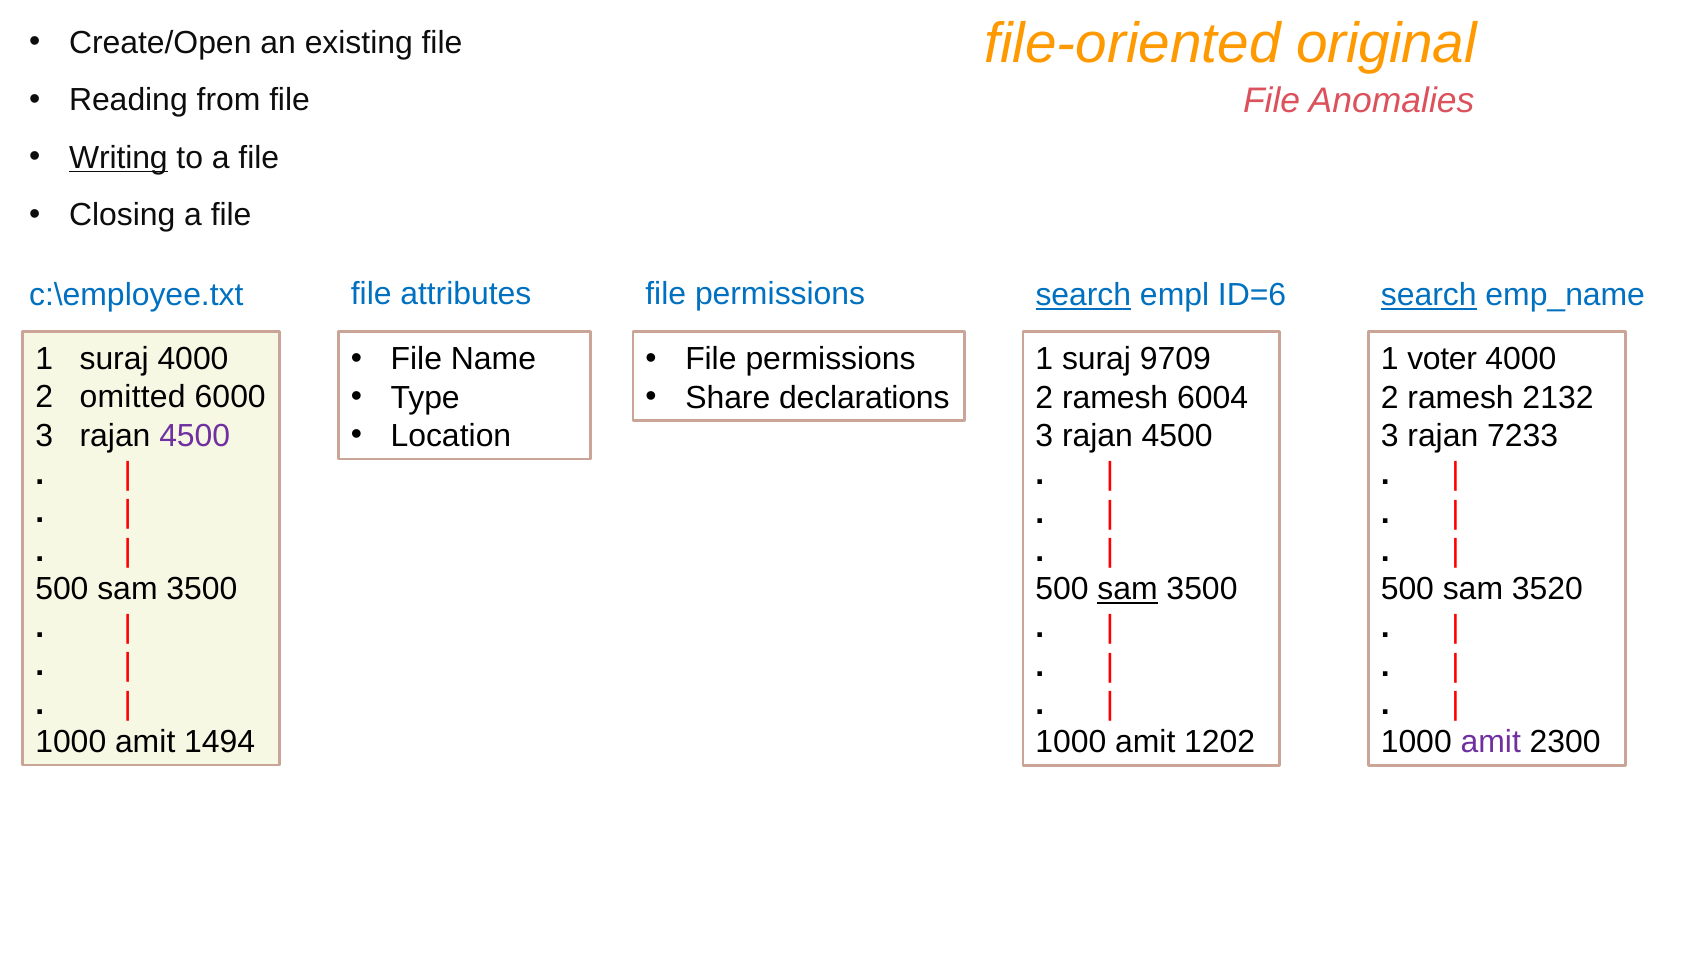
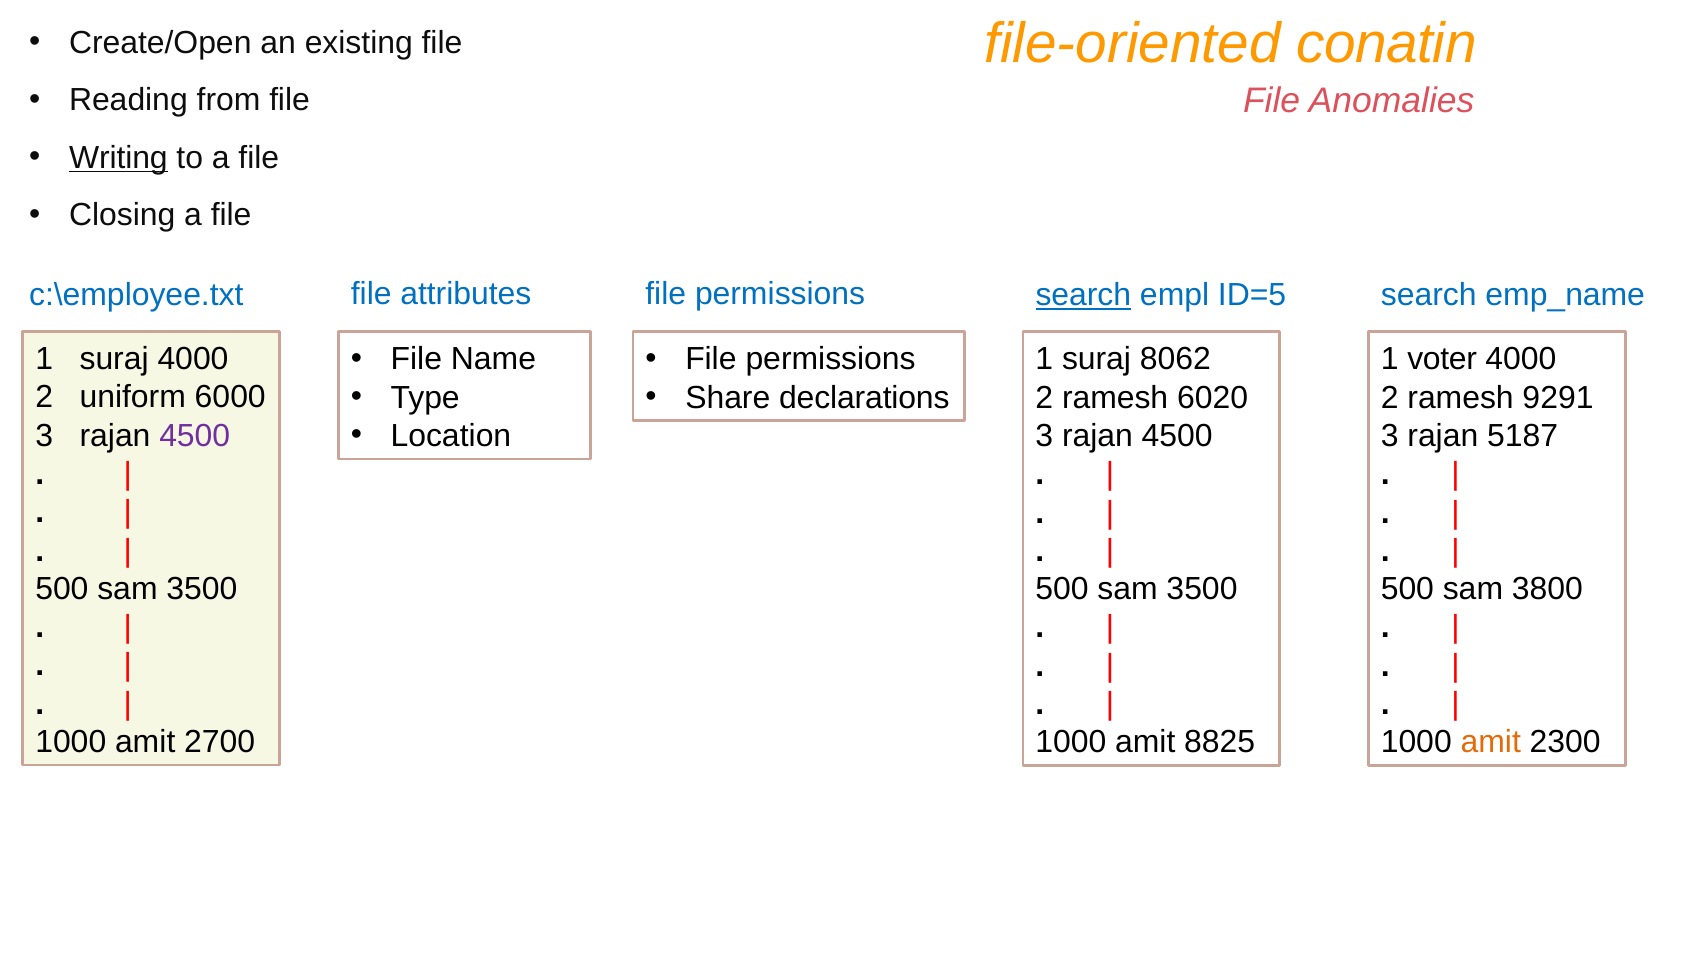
original: original -> conatin
ID=6: ID=6 -> ID=5
search at (1429, 295) underline: present -> none
9709: 9709 -> 8062
omitted: omitted -> uniform
6004: 6004 -> 6020
2132: 2132 -> 9291
7233: 7233 -> 5187
sam at (1128, 589) underline: present -> none
3520: 3520 -> 3800
1494: 1494 -> 2700
1202: 1202 -> 8825
amit at (1491, 742) colour: purple -> orange
